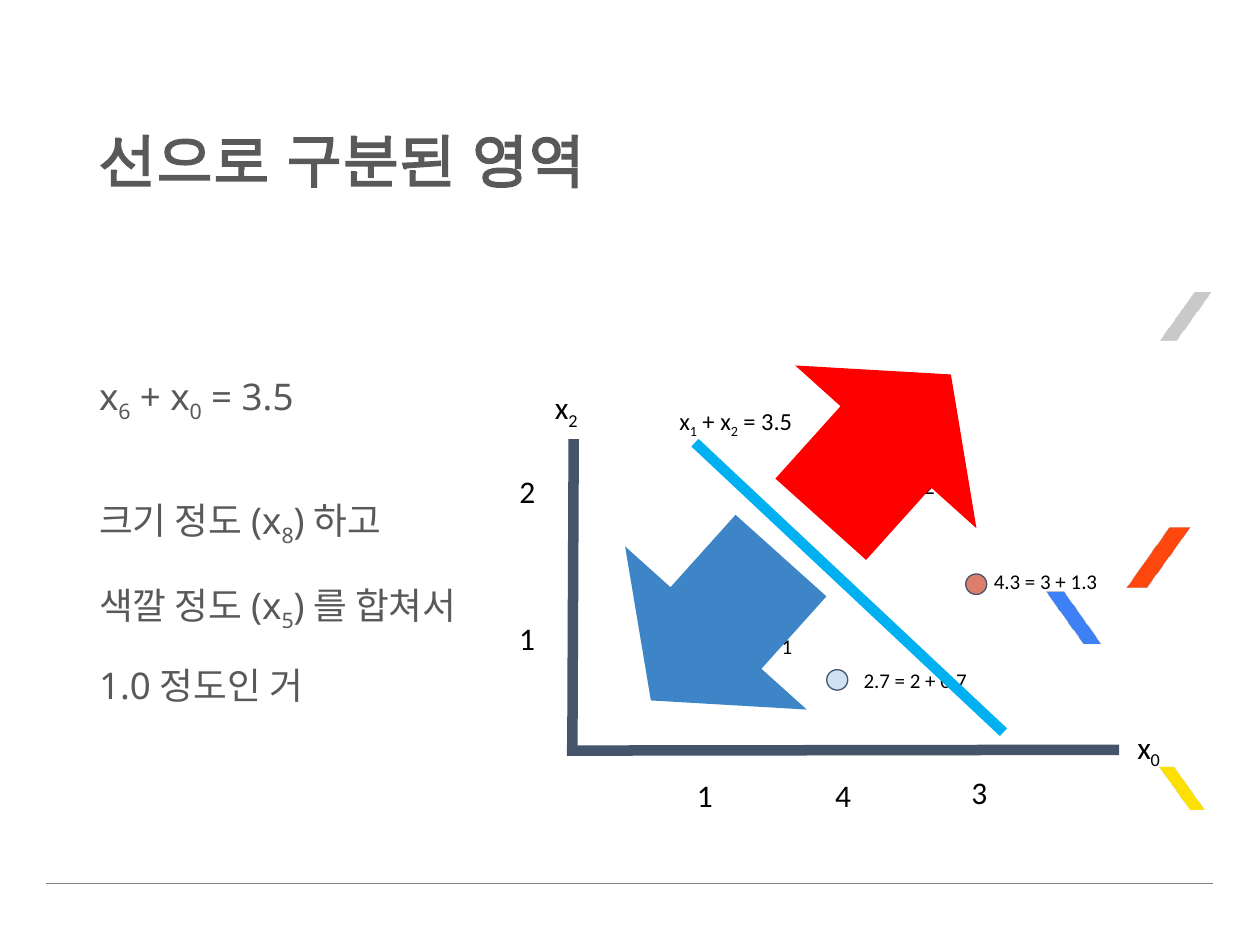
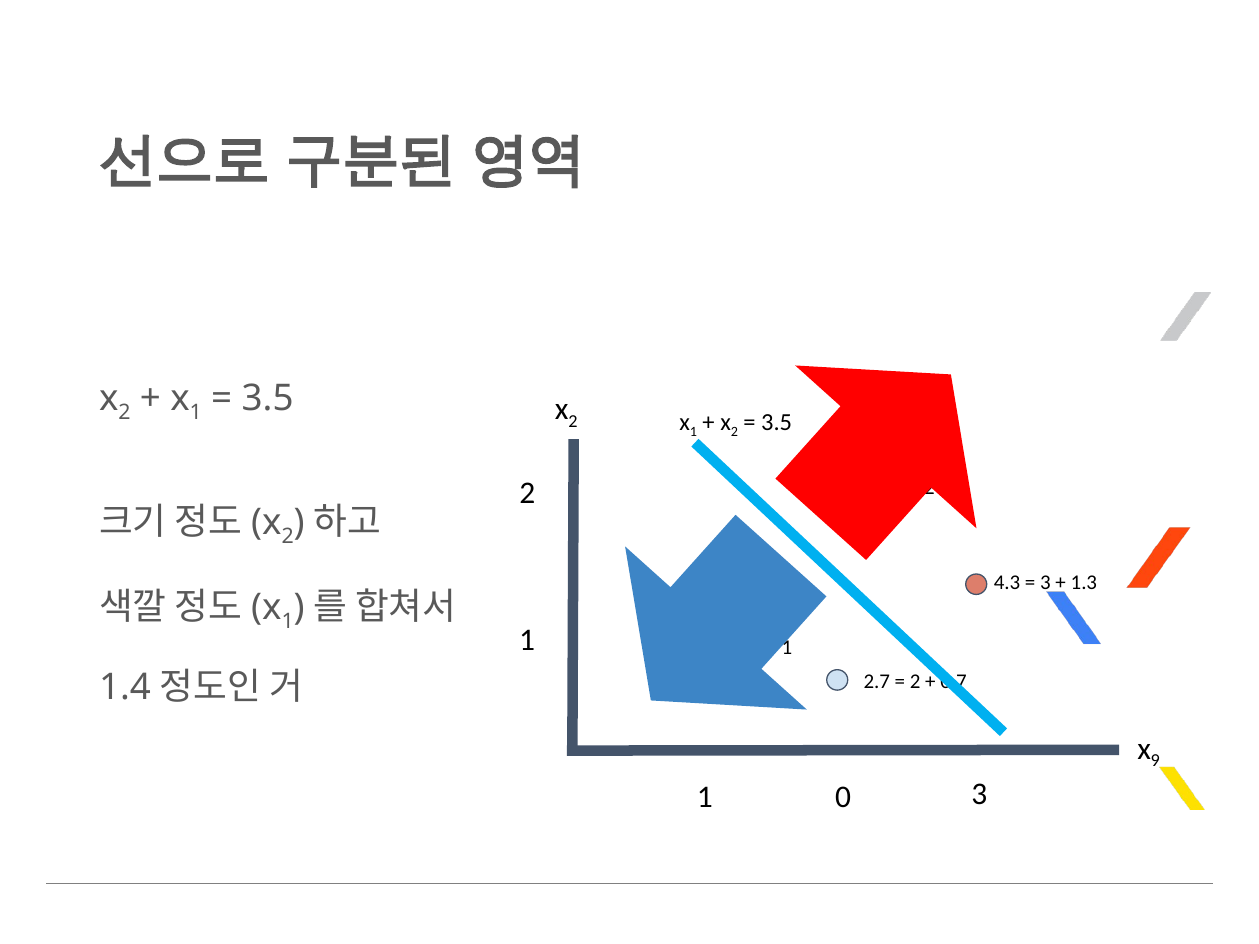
6 at (124, 412): 6 -> 2
0 at (196, 412): 0 -> 1
8 at (288, 537): 8 -> 2
5 at (288, 622): 5 -> 1
1.0: 1.0 -> 1.4
0 at (1155, 761): 0 -> 9
1 4: 4 -> 0
